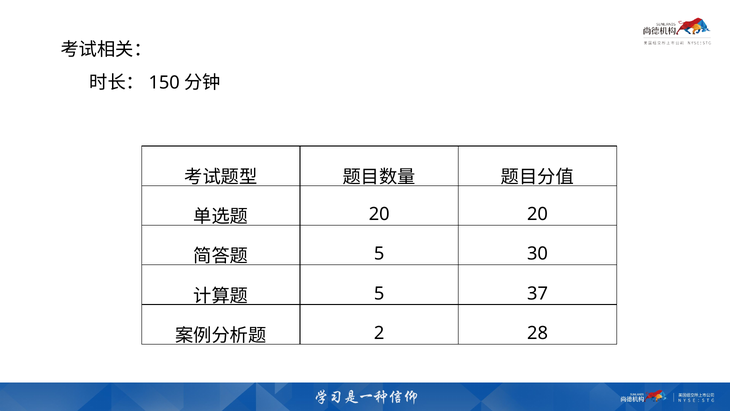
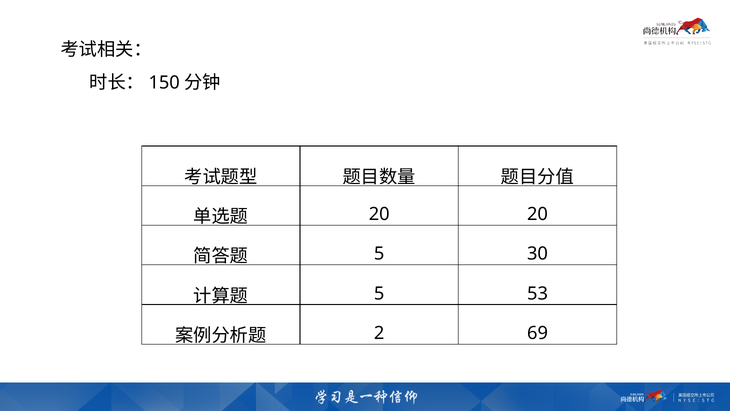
37: 37 -> 53
28: 28 -> 69
